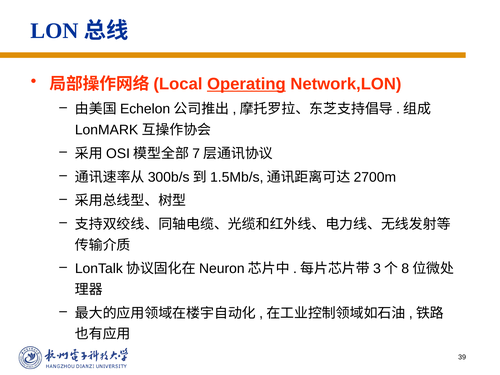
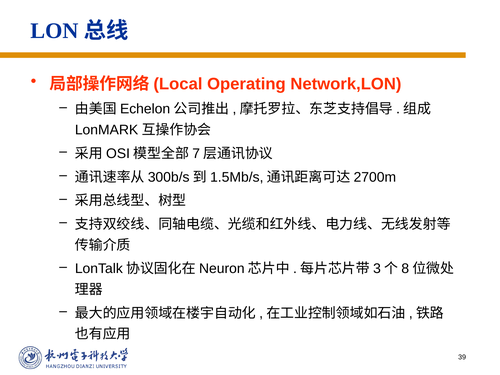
Operating underline: present -> none
